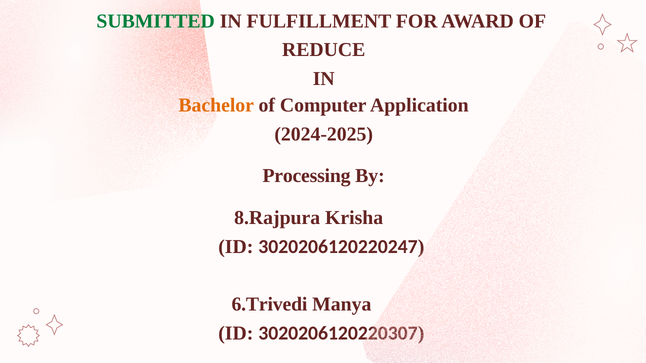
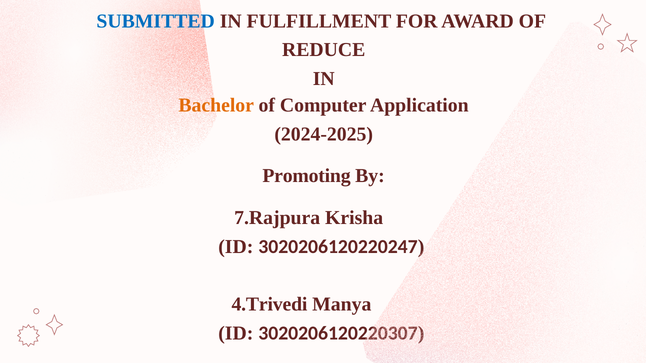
SUBMITTED colour: green -> blue
Processing: Processing -> Promoting
8.Rajpura: 8.Rajpura -> 7.Rajpura
6.Trivedi: 6.Trivedi -> 4.Trivedi
